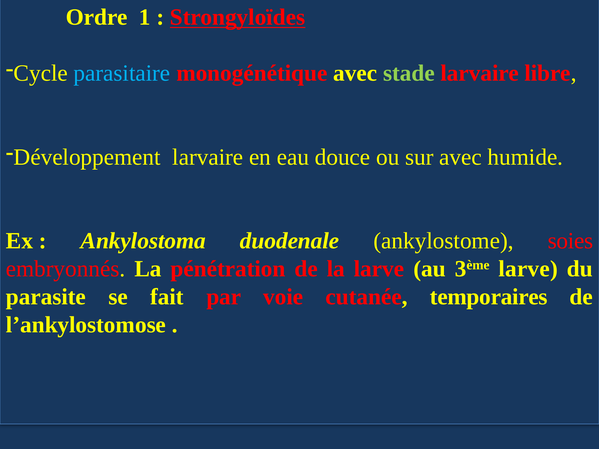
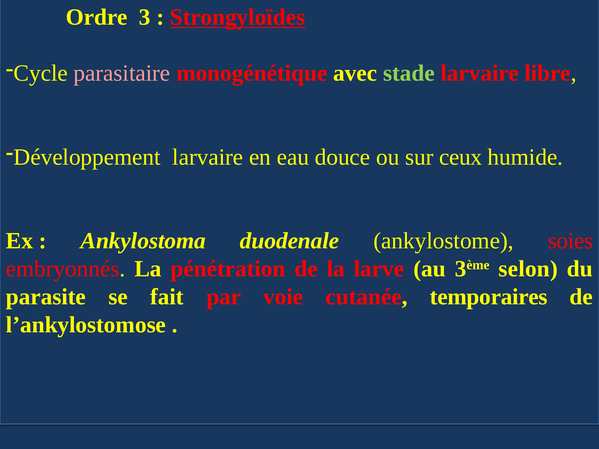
1: 1 -> 3
parasitaire colour: light blue -> pink
sur avec: avec -> ceux
3ème larve: larve -> selon
